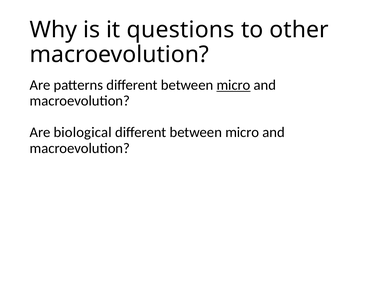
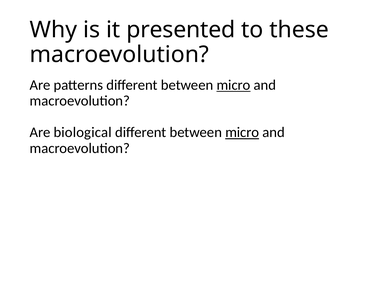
questions: questions -> presented
other: other -> these
micro at (242, 133) underline: none -> present
